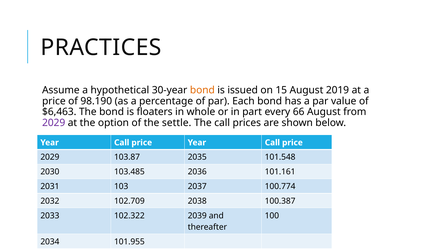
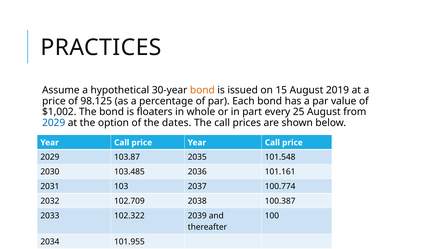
98.190: 98.190 -> 98.125
$6,463: $6,463 -> $1,002
66: 66 -> 25
2029 at (54, 123) colour: purple -> blue
settle: settle -> dates
